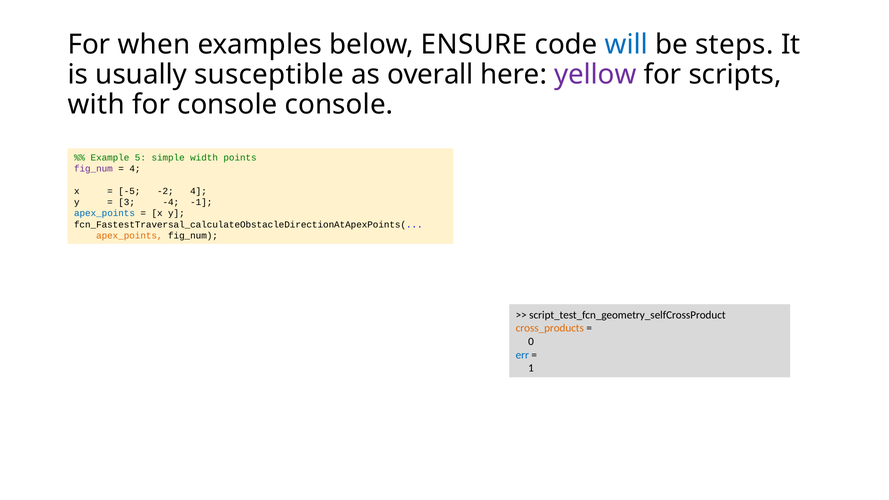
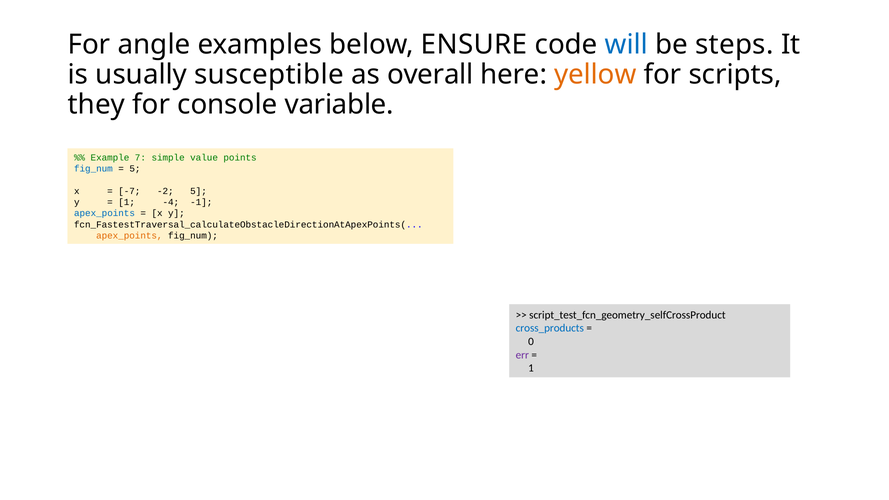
when: when -> angle
yellow colour: purple -> orange
with: with -> they
console console: console -> variable
5: 5 -> 7
width: width -> value
fig_num at (93, 169) colour: purple -> blue
4 at (135, 169): 4 -> 5
-5: -5 -> -7
-2 4: 4 -> 5
3 at (127, 202): 3 -> 1
cross_products colour: orange -> blue
err colour: blue -> purple
